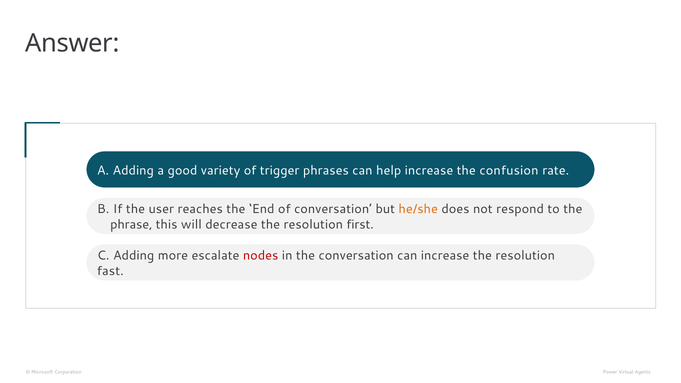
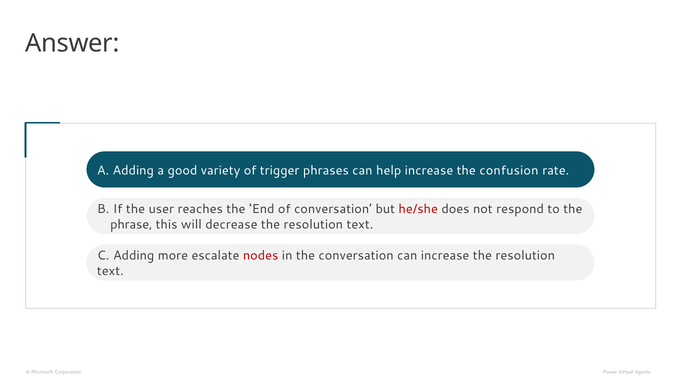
he/she colour: orange -> red
decrease the resolution first: first -> text
fast at (110, 271): fast -> text
